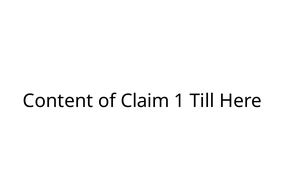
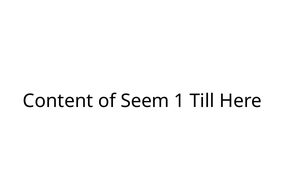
Claim: Claim -> Seem
